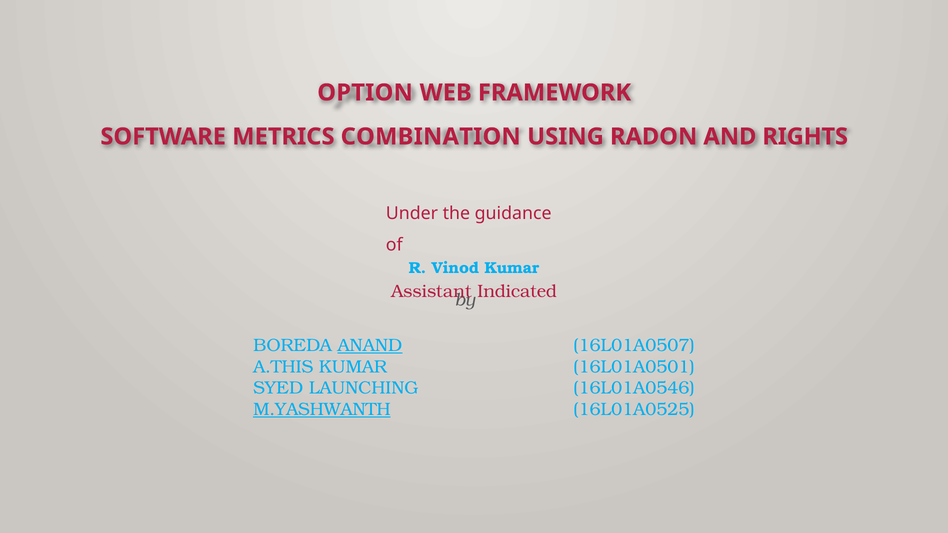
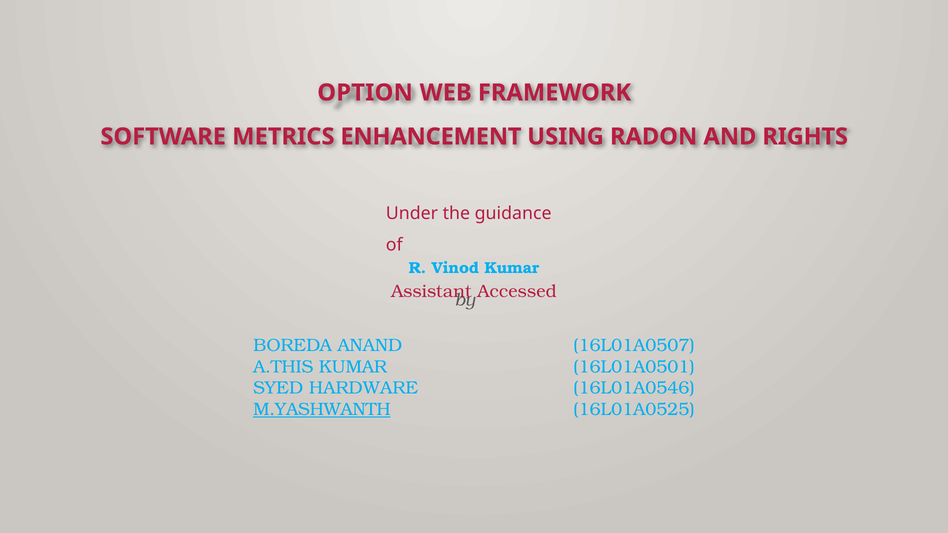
COMBINATION: COMBINATION -> ENHANCEMENT
Indicated: Indicated -> Accessed
ANAND underline: present -> none
LAUNCHING: LAUNCHING -> HARDWARE
